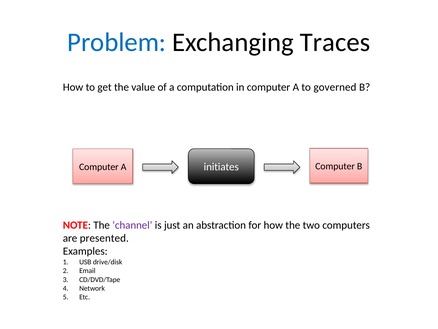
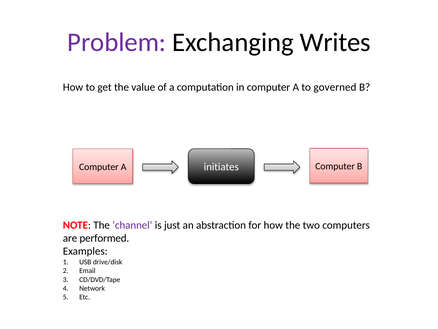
Problem colour: blue -> purple
Traces: Traces -> Writes
presented: presented -> performed
